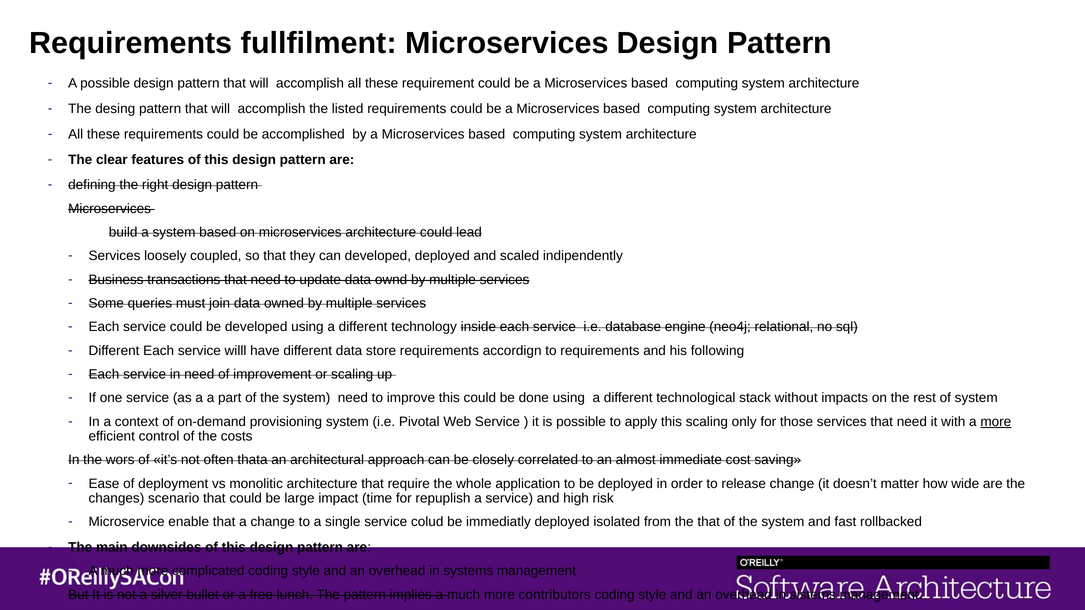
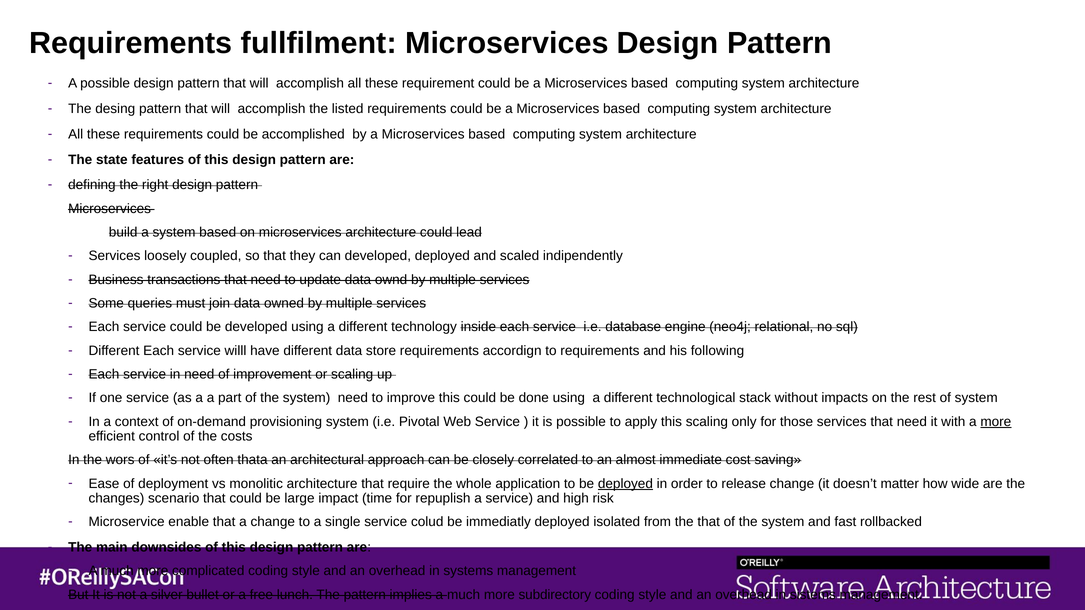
clear: clear -> state
deployed at (625, 484) underline: none -> present
contributors: contributors -> subdirectory
